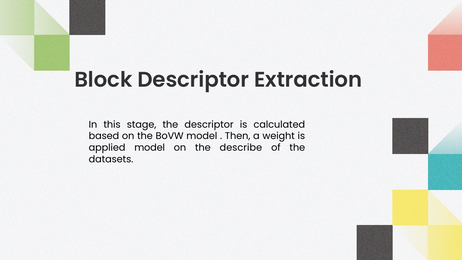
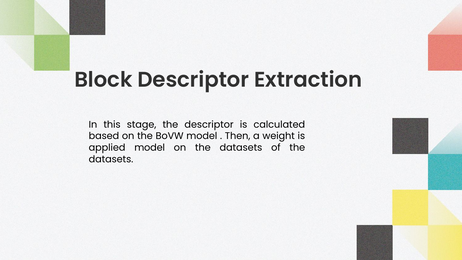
on the describe: describe -> datasets
